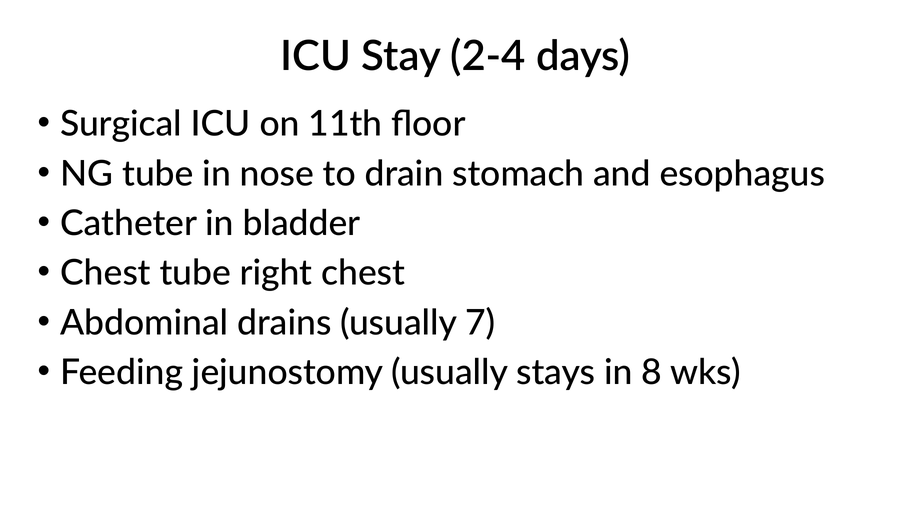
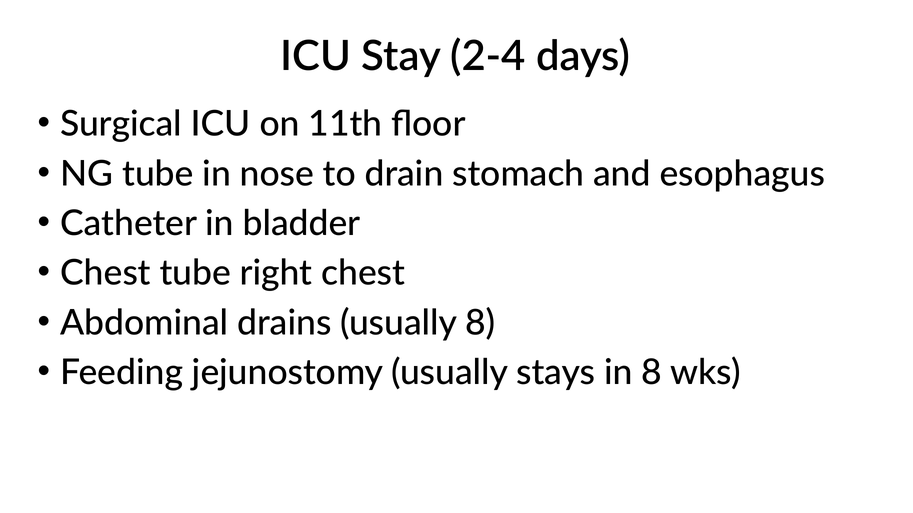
usually 7: 7 -> 8
